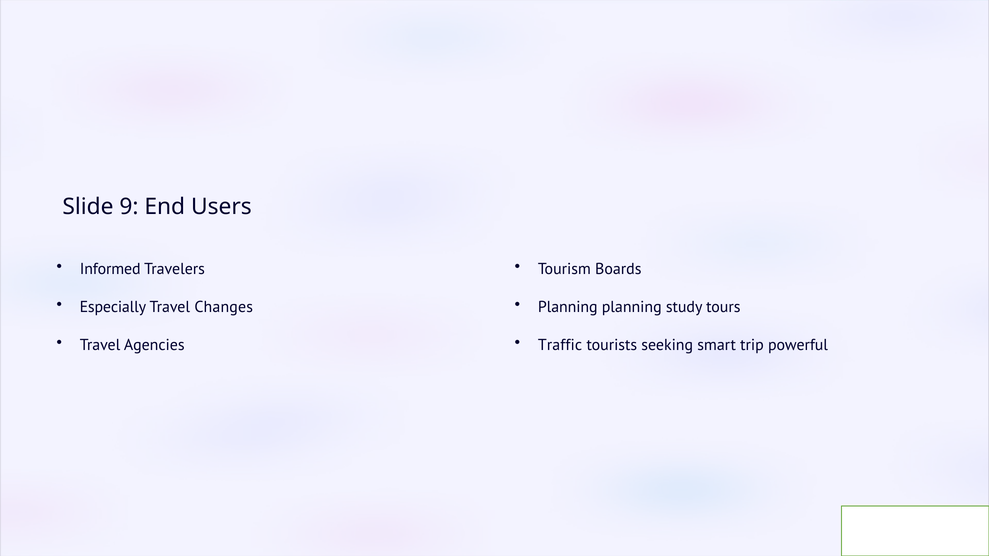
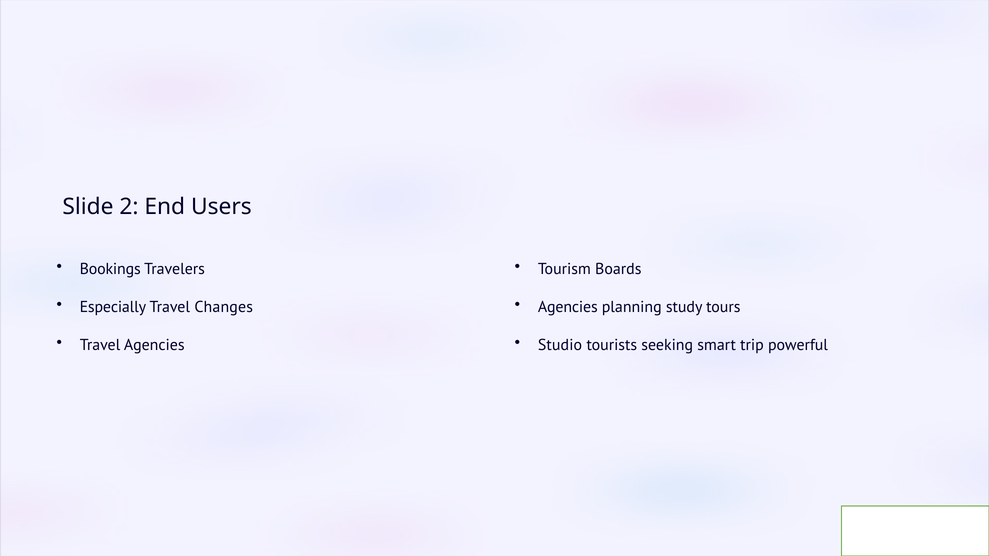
9: 9 -> 2
Informed: Informed -> Bookings
Planning at (568, 307): Planning -> Agencies
Traffic: Traffic -> Studio
